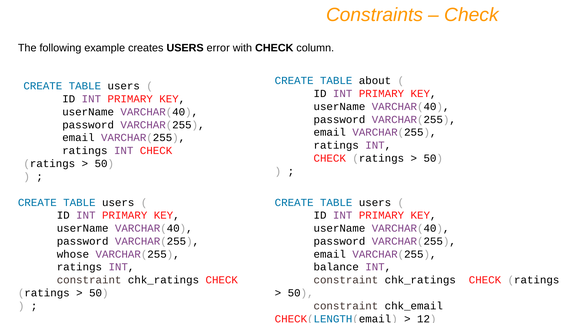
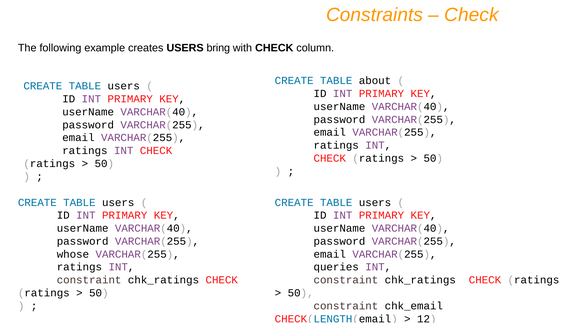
error: error -> bring
balance: balance -> queries
